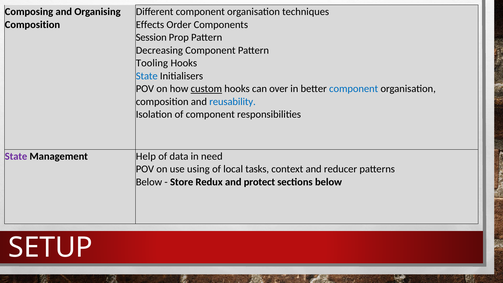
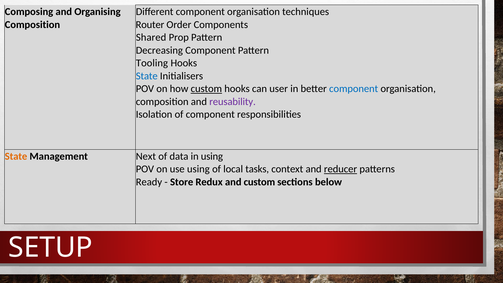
Effects: Effects -> Router
Session: Session -> Shared
over: over -> user
reusability colour: blue -> purple
State at (16, 156) colour: purple -> orange
Help: Help -> Next
in need: need -> using
reducer underline: none -> present
Below at (149, 182): Below -> Ready
and protect: protect -> custom
